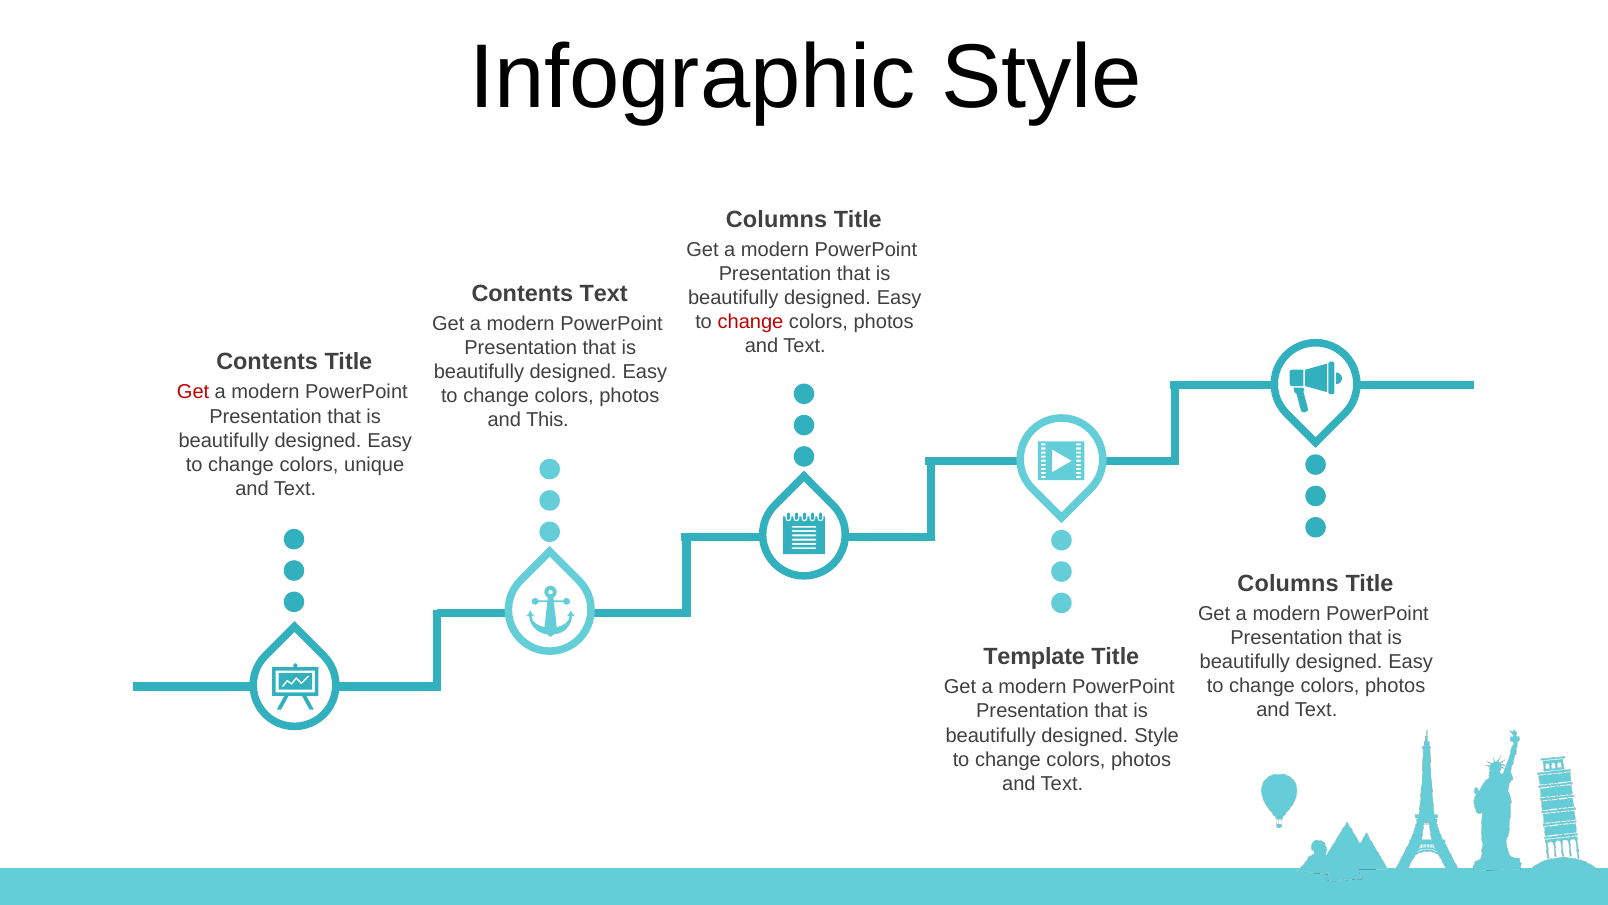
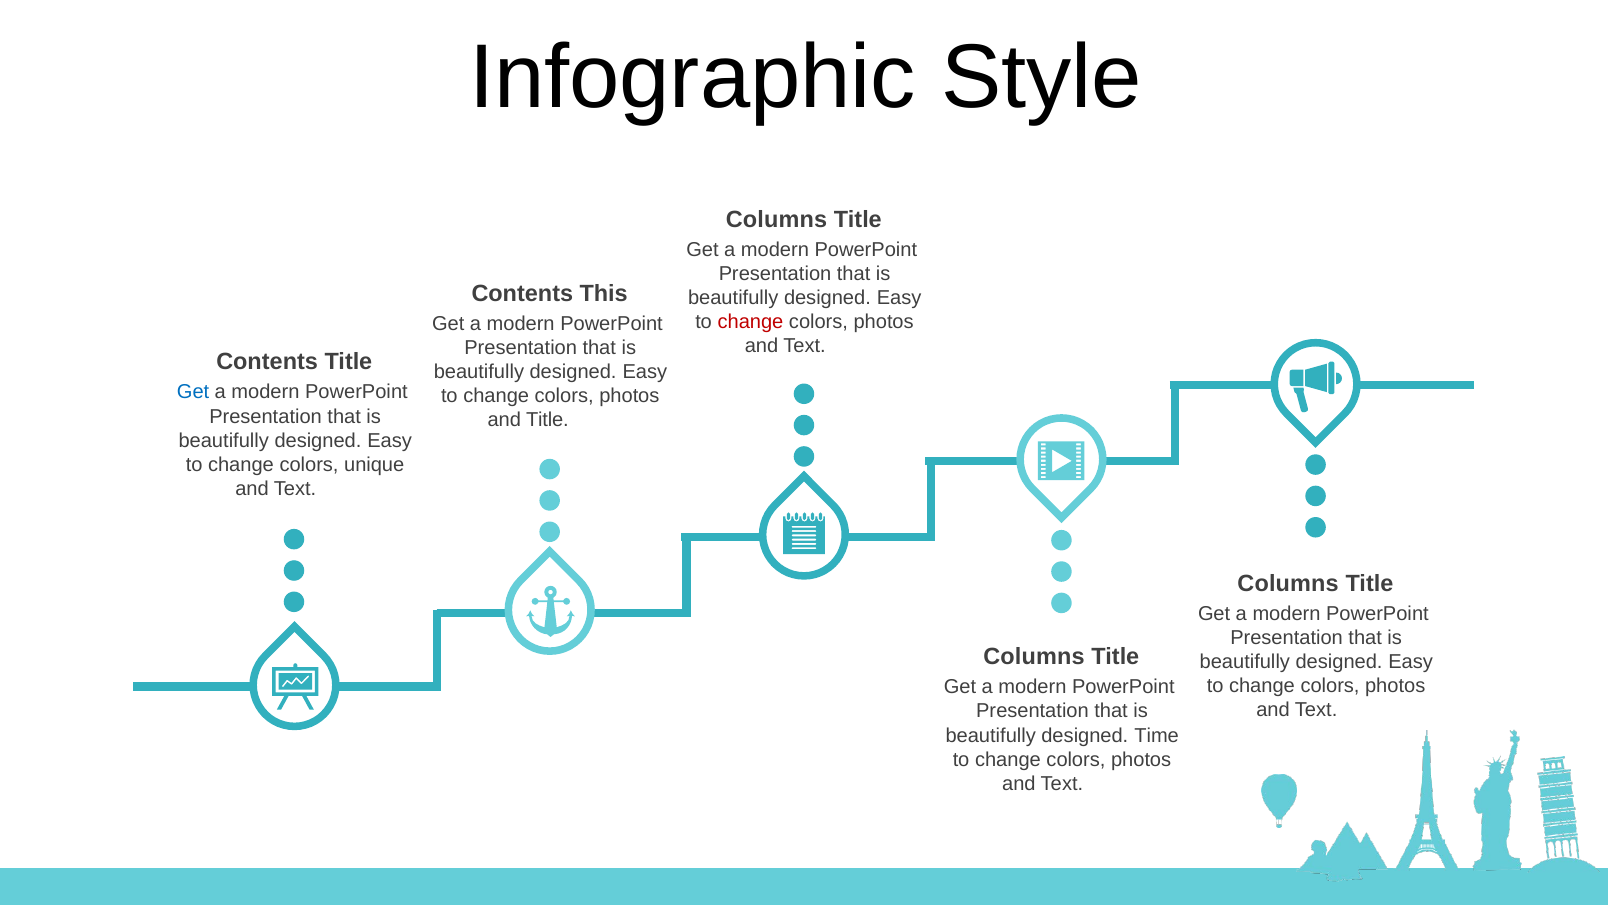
Contents Text: Text -> This
Get at (193, 392) colour: red -> blue
and This: This -> Title
Template at (1034, 657): Template -> Columns
designed Style: Style -> Time
